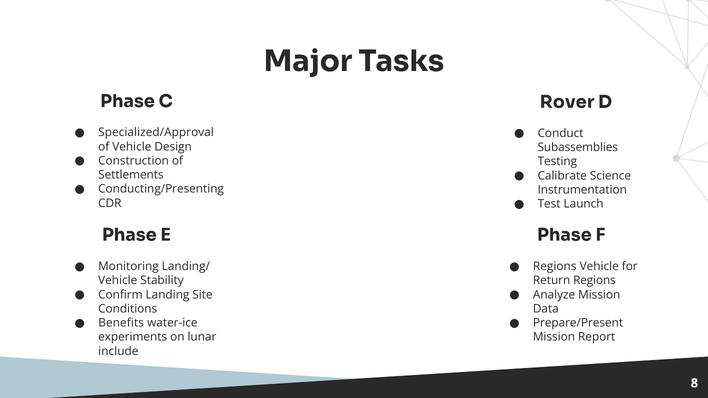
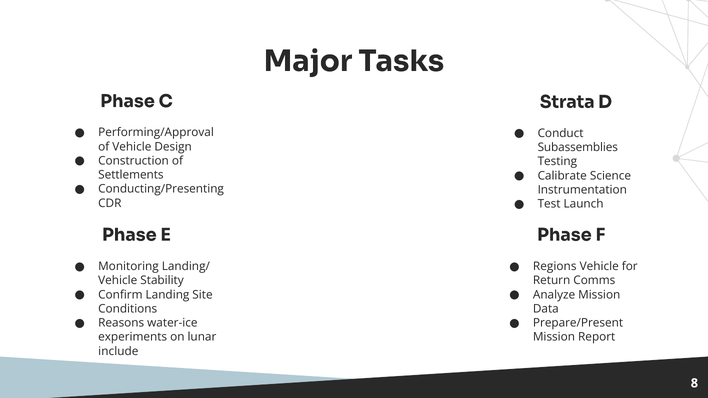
Rover: Rover -> Strata
Specialized/Approval: Specialized/Approval -> Performing/Approval
Return Regions: Regions -> Comms
Benefits: Benefits -> Reasons
